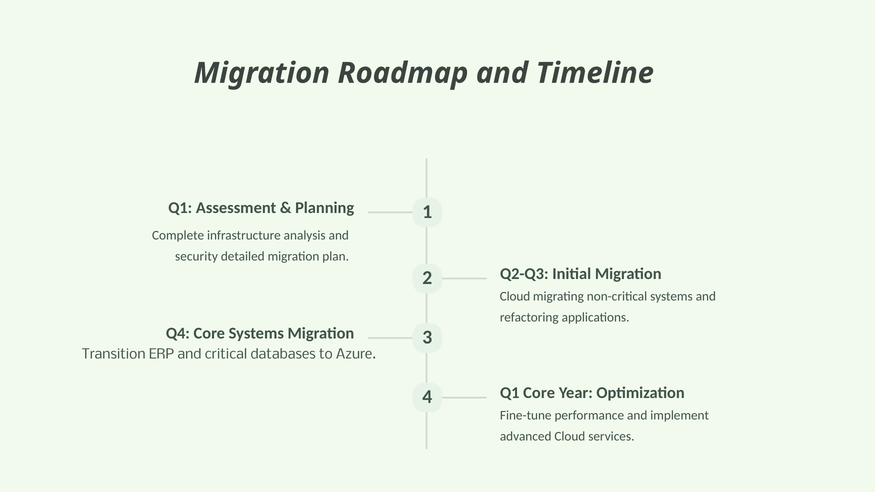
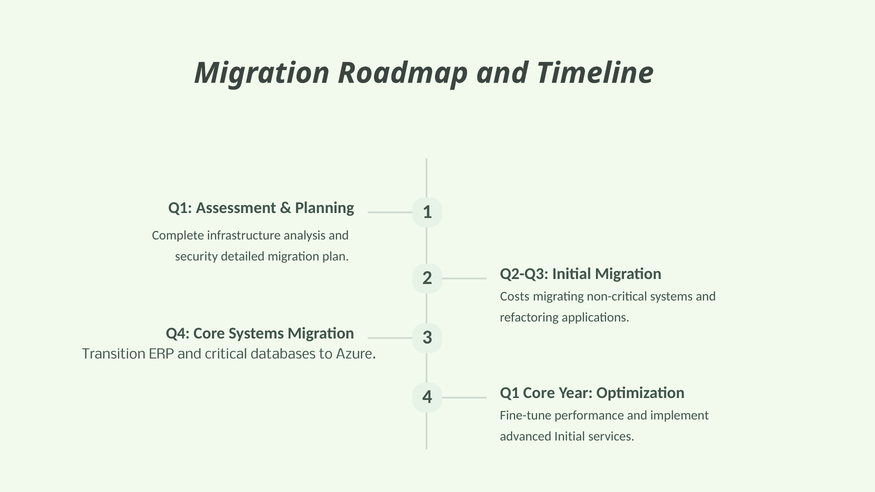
Cloud at (515, 297): Cloud -> Costs
advanced Cloud: Cloud -> Initial
